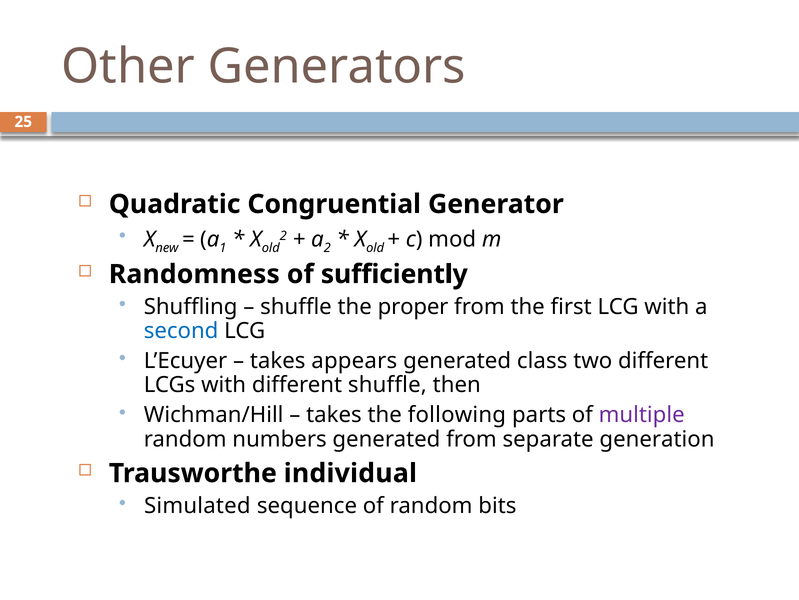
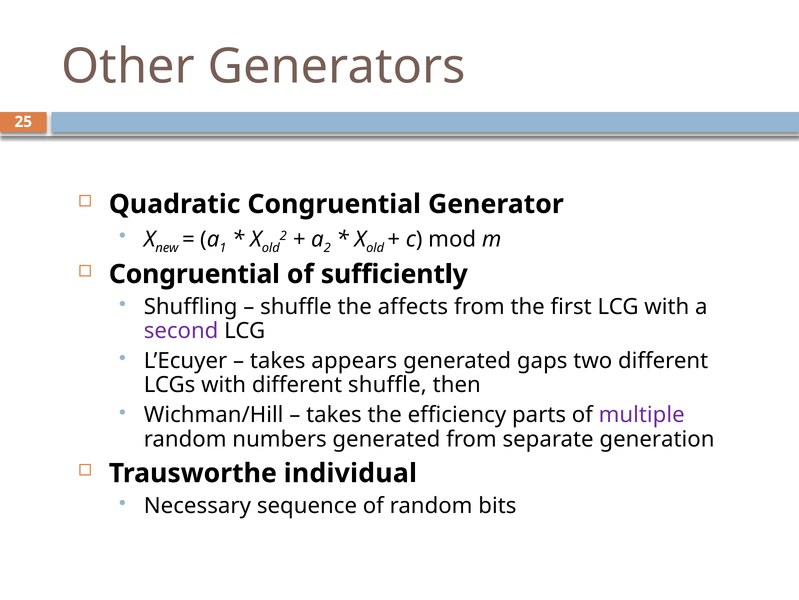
Randomness at (194, 274): Randomness -> Congruential
proper: proper -> affects
second colour: blue -> purple
class: class -> gaps
following: following -> efficiency
Simulated: Simulated -> Necessary
